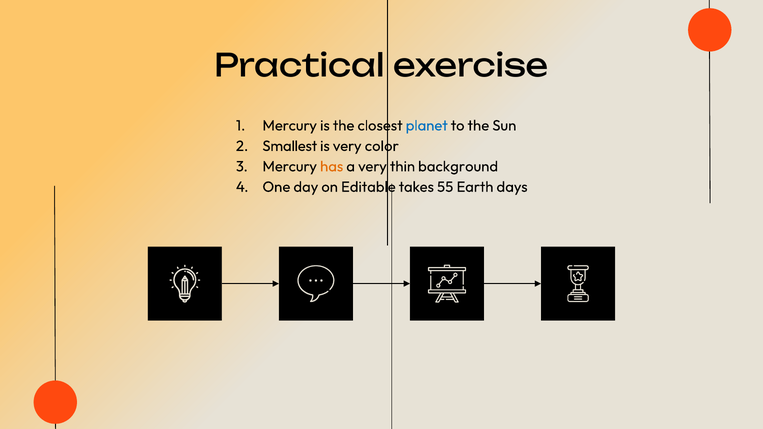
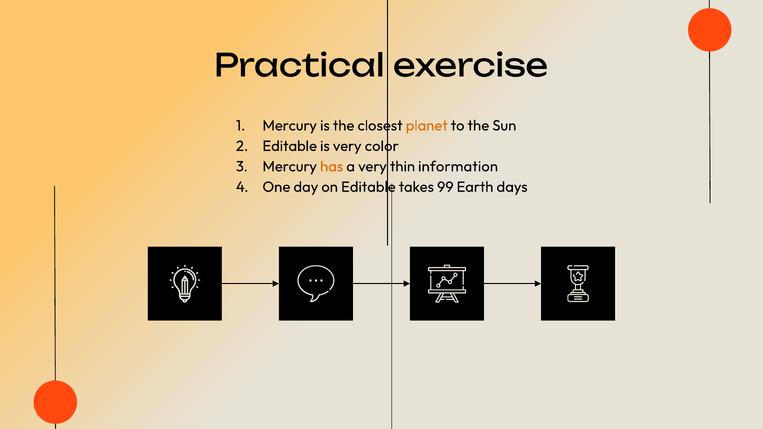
planet colour: blue -> orange
Smallest at (290, 146): Smallest -> Editable
background: background -> information
55: 55 -> 99
